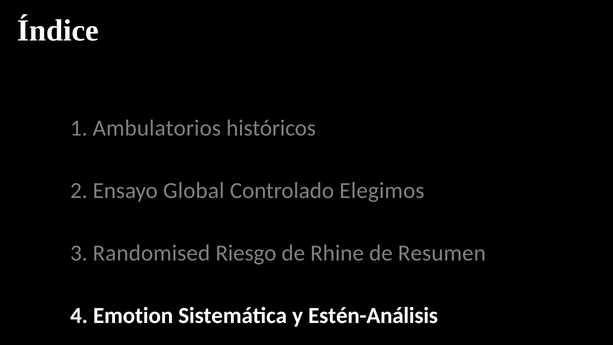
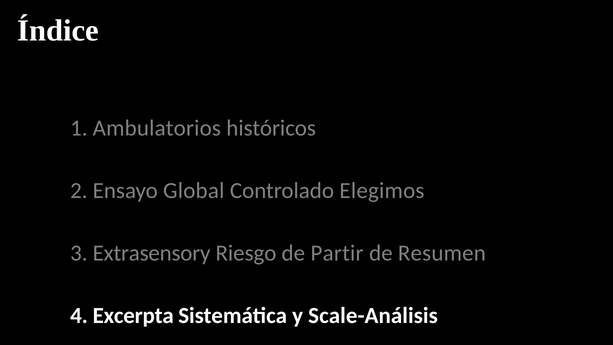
Randomised: Randomised -> Extrasensory
Rhine: Rhine -> Partir
Emotion: Emotion -> Excerpta
Estén-Análisis: Estén-Análisis -> Scale-Análisis
